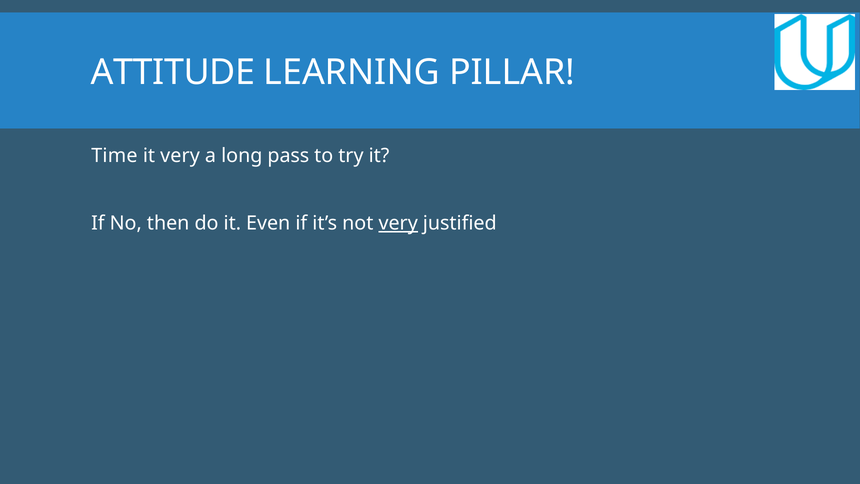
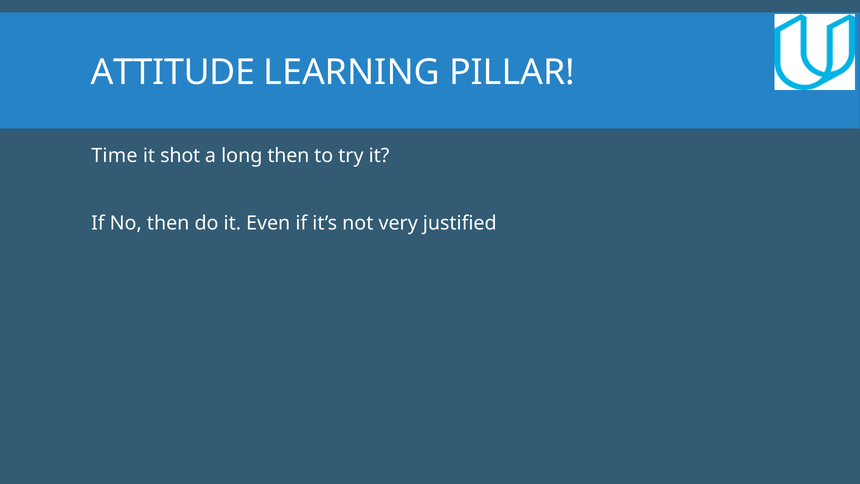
it very: very -> shot
long pass: pass -> then
very at (398, 223) underline: present -> none
